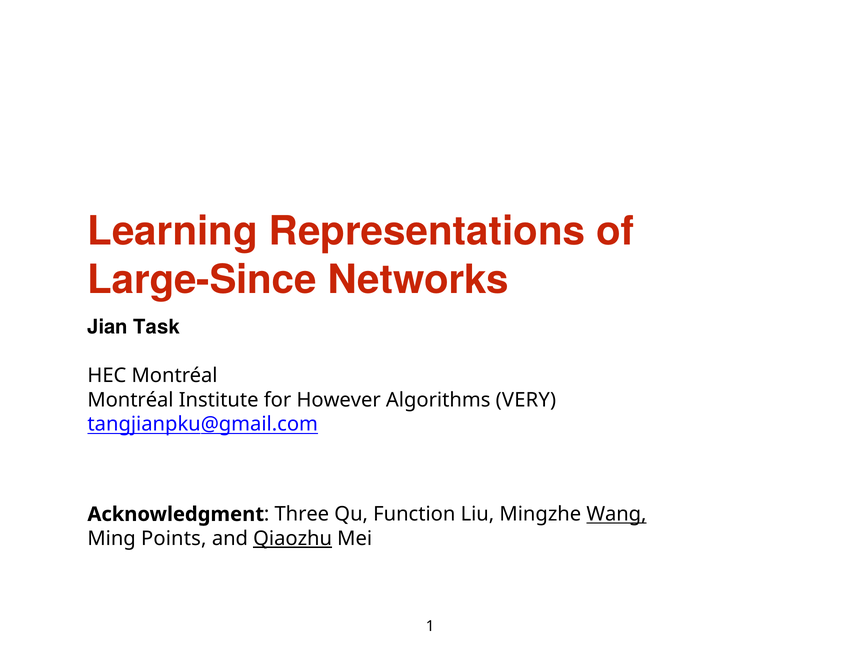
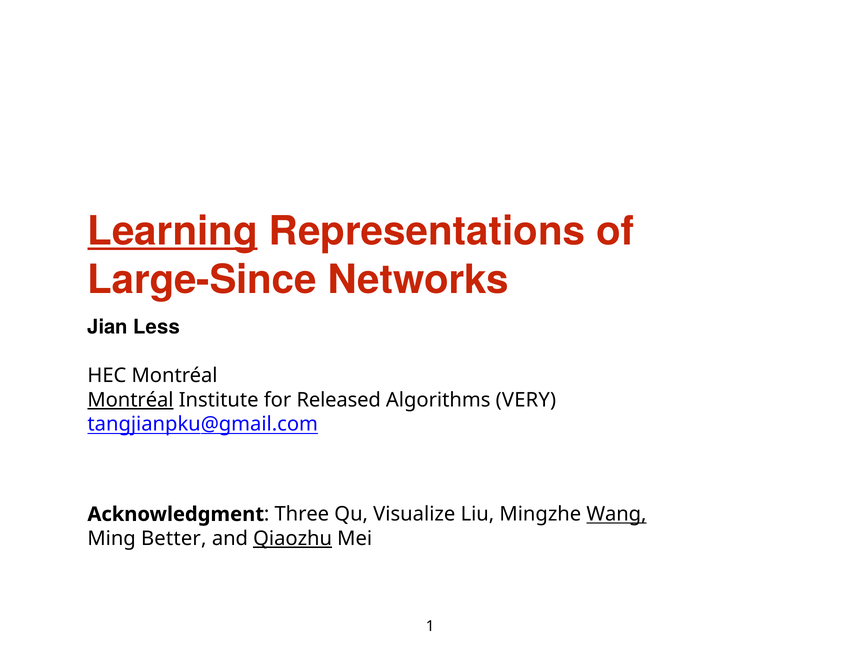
Learning underline: none -> present
Task: Task -> Less
Montréal at (131, 400) underline: none -> present
However: However -> Released
Function: Function -> Visualize
Points: Points -> Better
